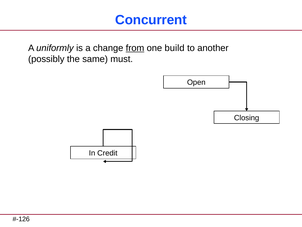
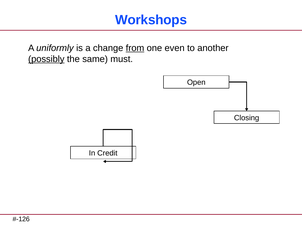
Concurrent: Concurrent -> Workshops
build: build -> even
possibly underline: none -> present
